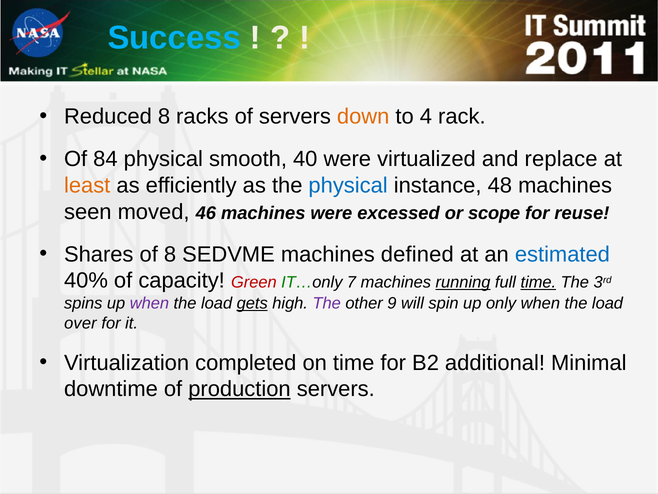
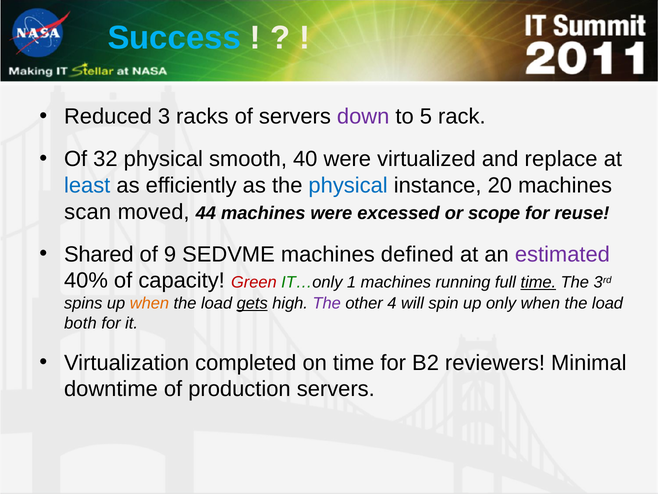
Reduced 8: 8 -> 3
down colour: orange -> purple
4: 4 -> 5
84: 84 -> 32
least colour: orange -> blue
48: 48 -> 20
seen: seen -> scan
46: 46 -> 44
Shares: Shares -> Shared
of 8: 8 -> 9
estimated colour: blue -> purple
7: 7 -> 1
running underline: present -> none
when at (149, 303) colour: purple -> orange
9: 9 -> 4
over: over -> both
additional: additional -> reviewers
production underline: present -> none
